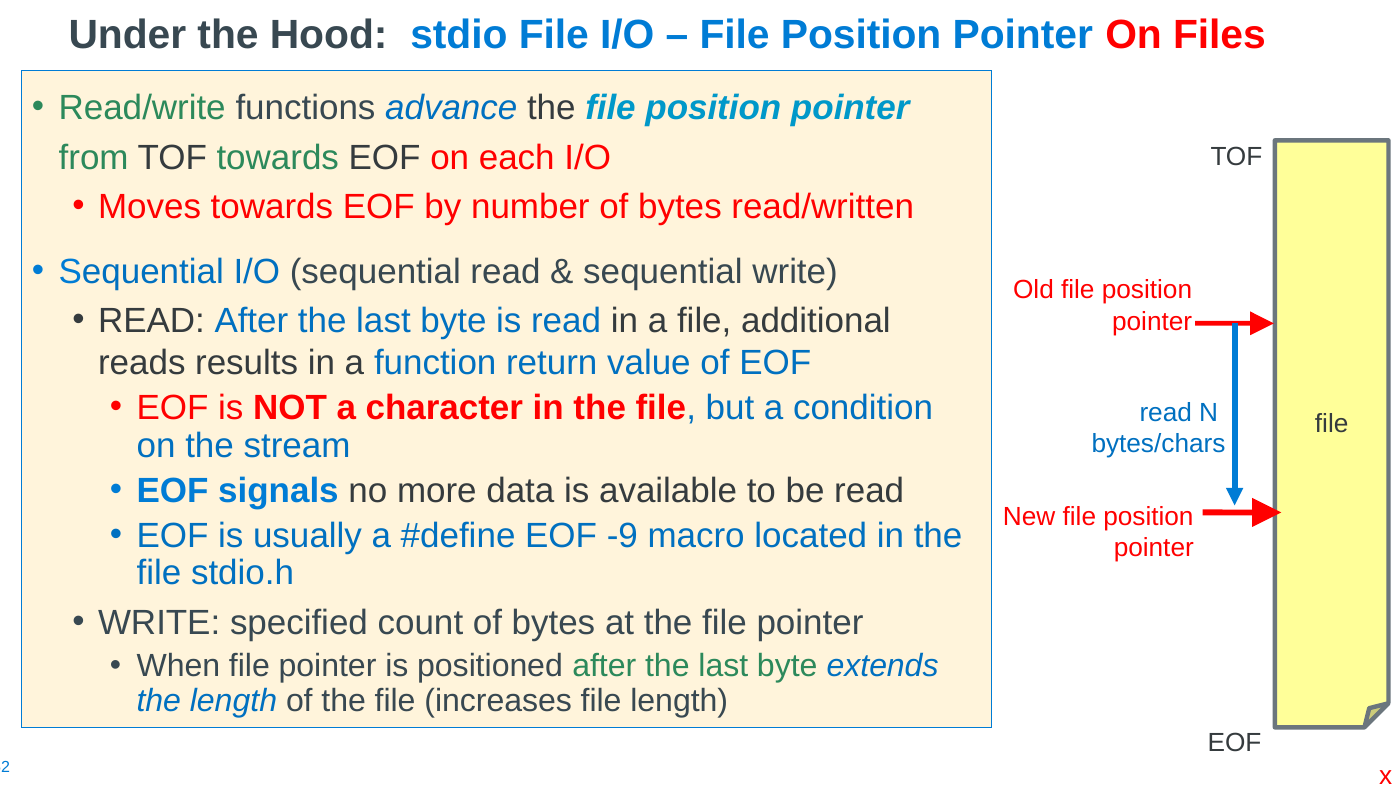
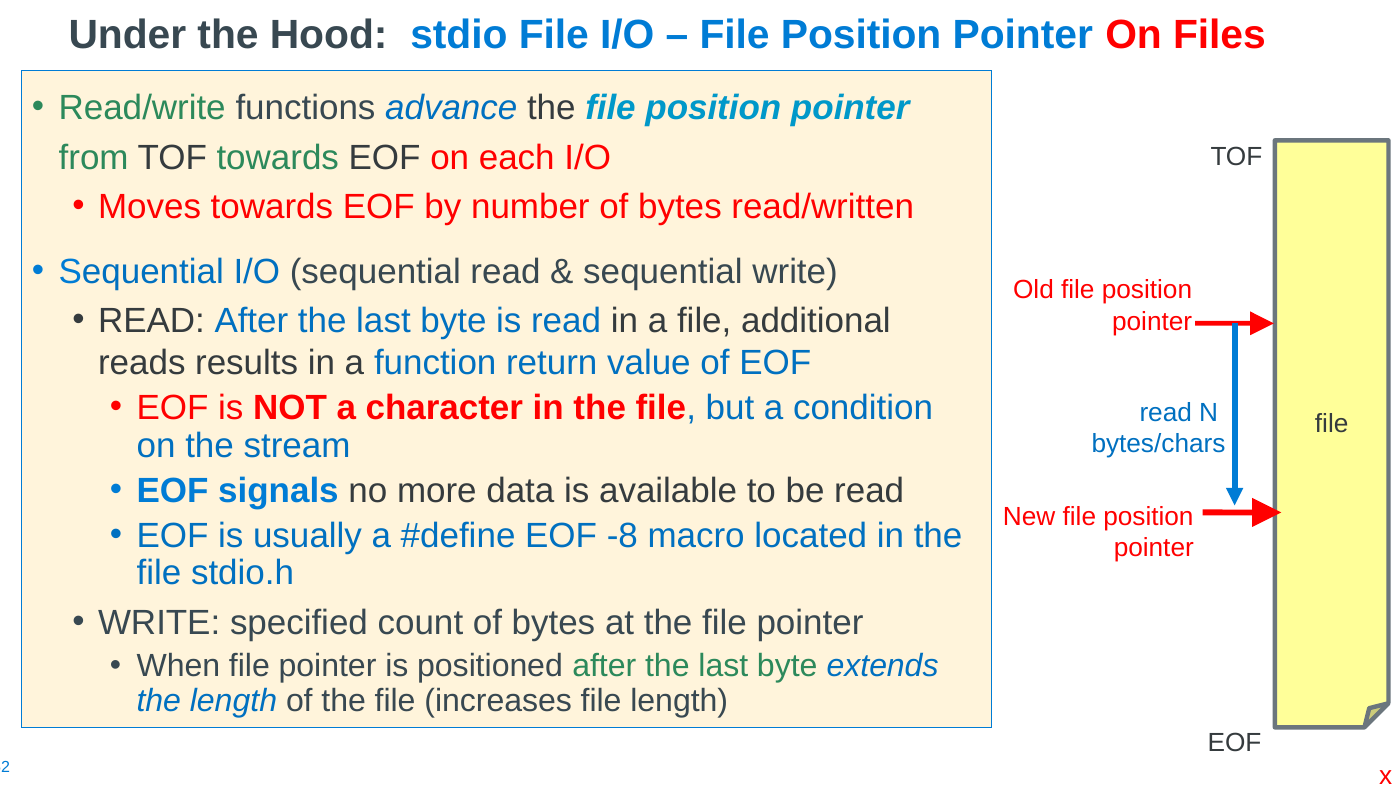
-9: -9 -> -8
